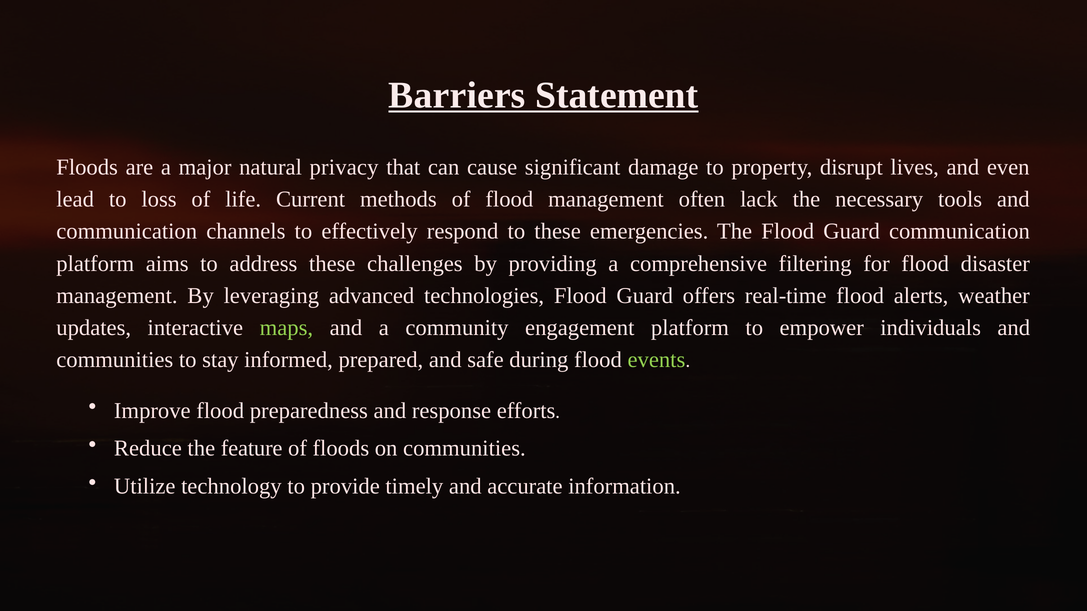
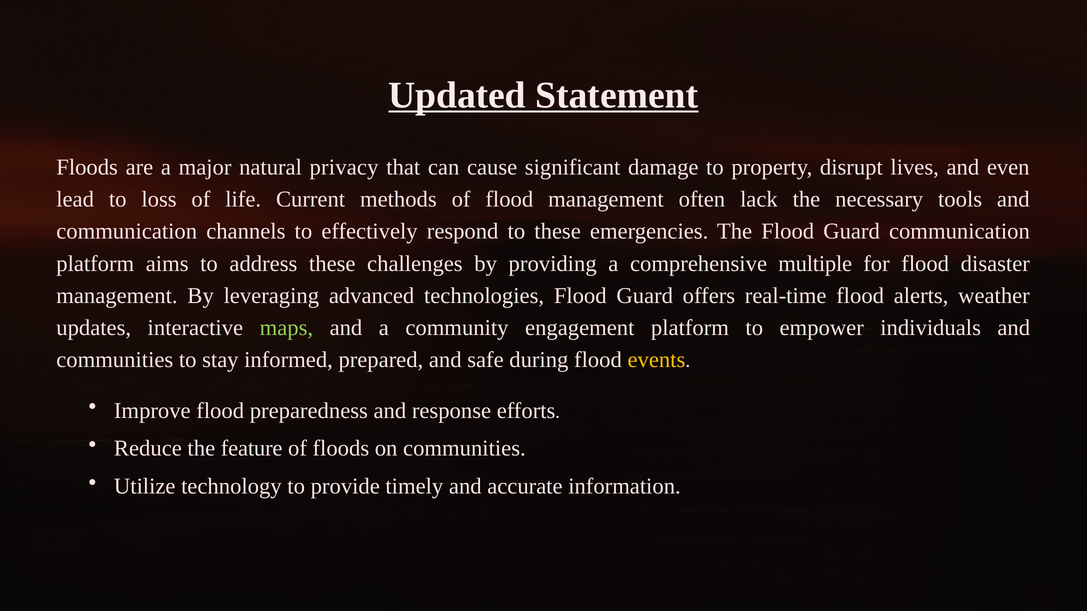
Barriers: Barriers -> Updated
filtering: filtering -> multiple
events colour: light green -> yellow
